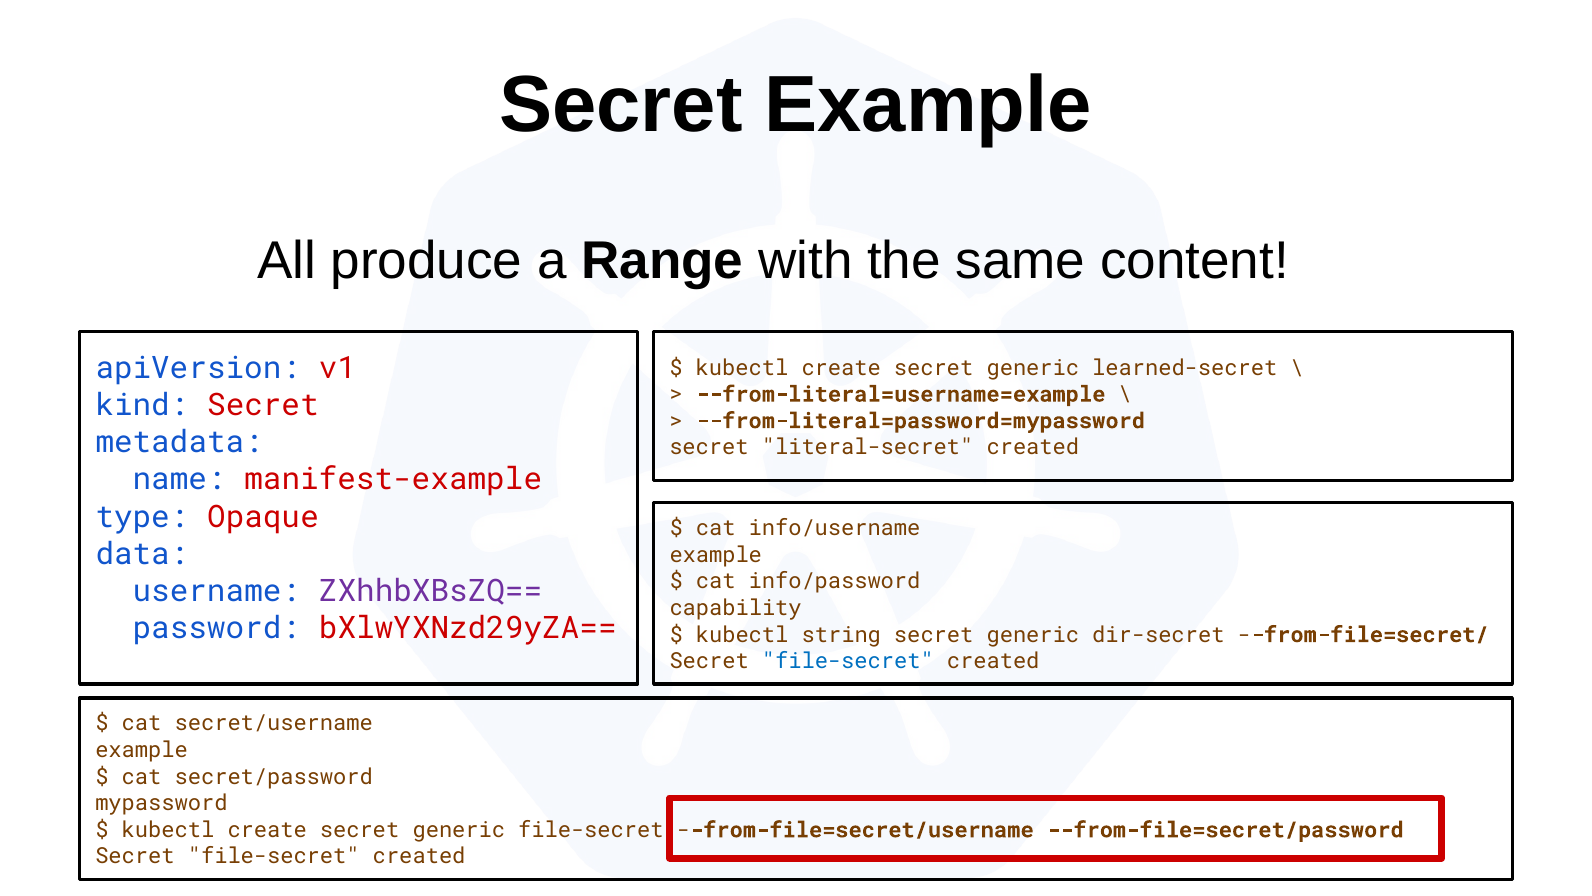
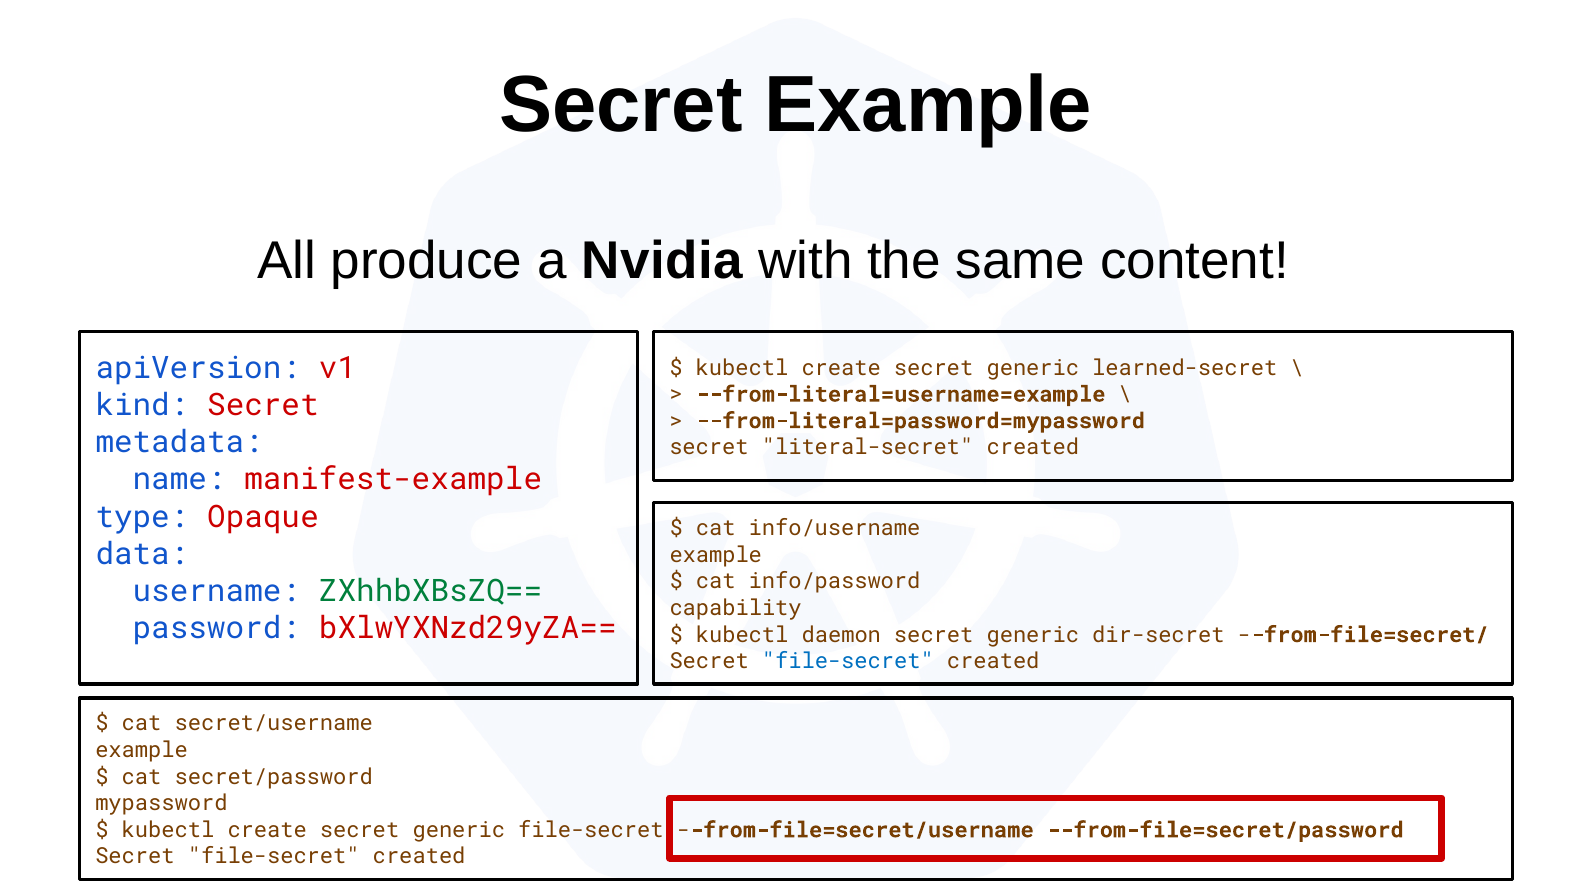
Range: Range -> Nvidia
ZXhhbXBsZQ== colour: purple -> green
string: string -> daemon
